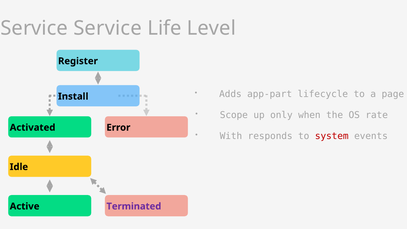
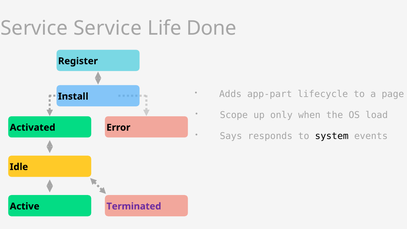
Level: Level -> Done
rate: rate -> load
With: With -> Says
system colour: red -> black
